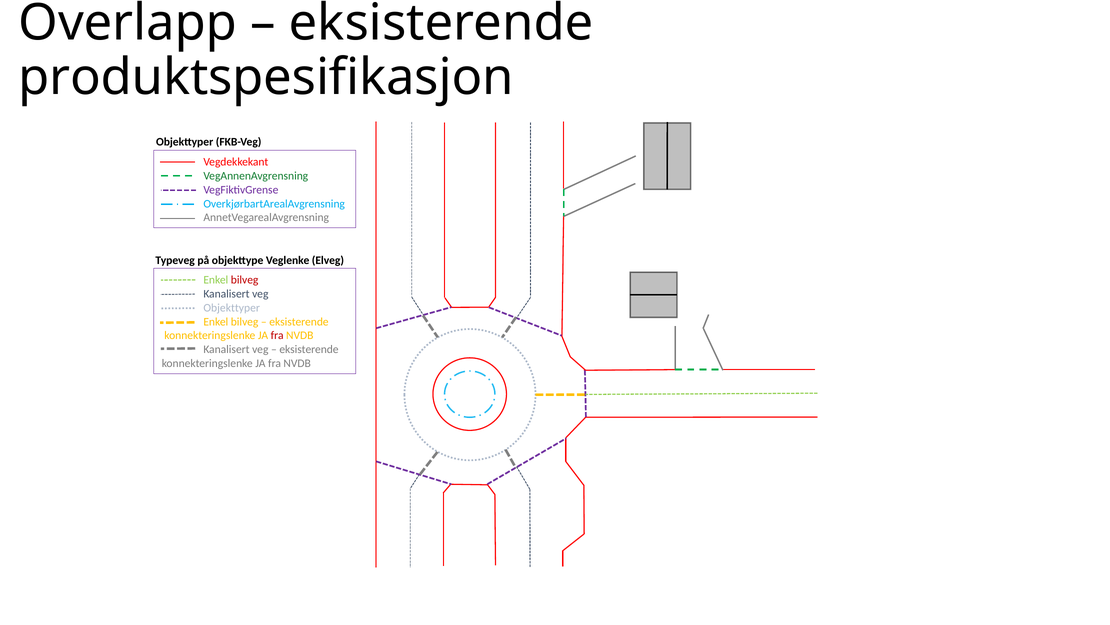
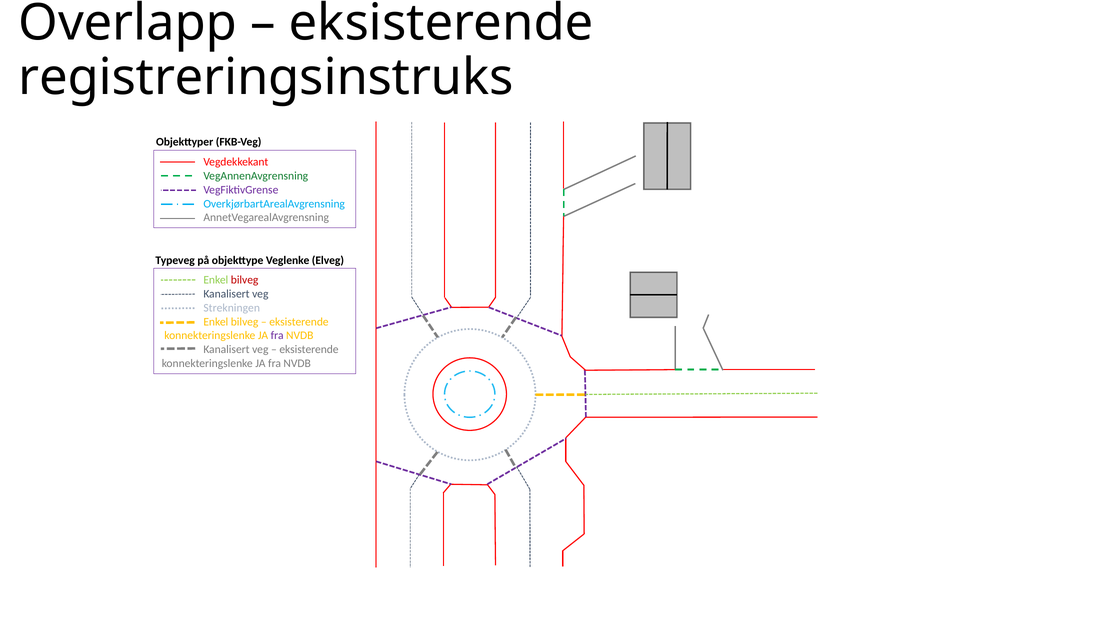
produktspesifikasjon: produktspesifikasjon -> registreringsinstruks
Objekttyper at (232, 308): Objekttyper -> Strekningen
fra at (277, 335) colour: red -> purple
